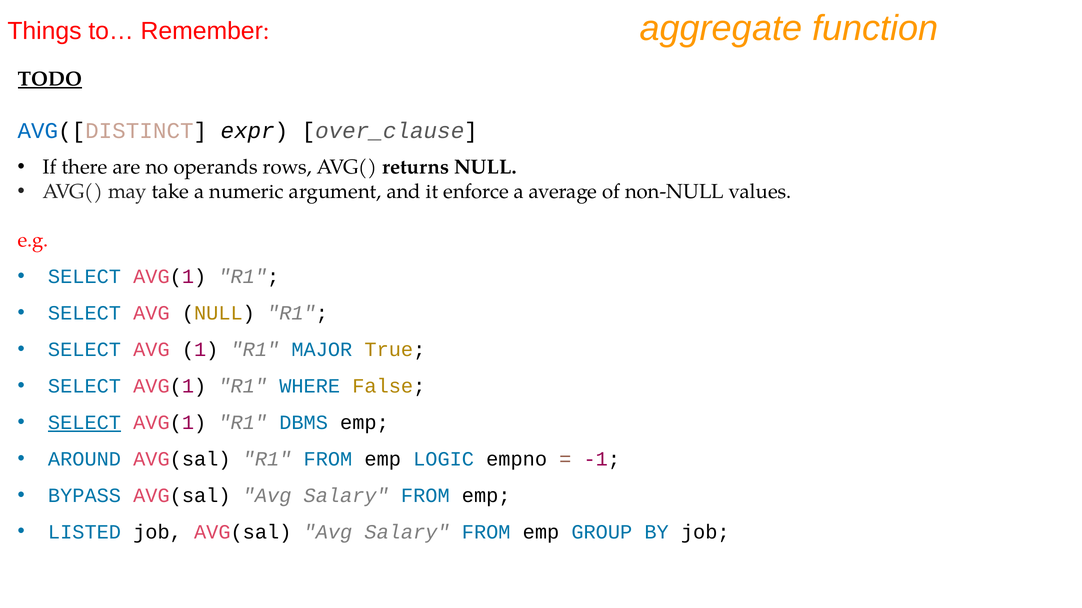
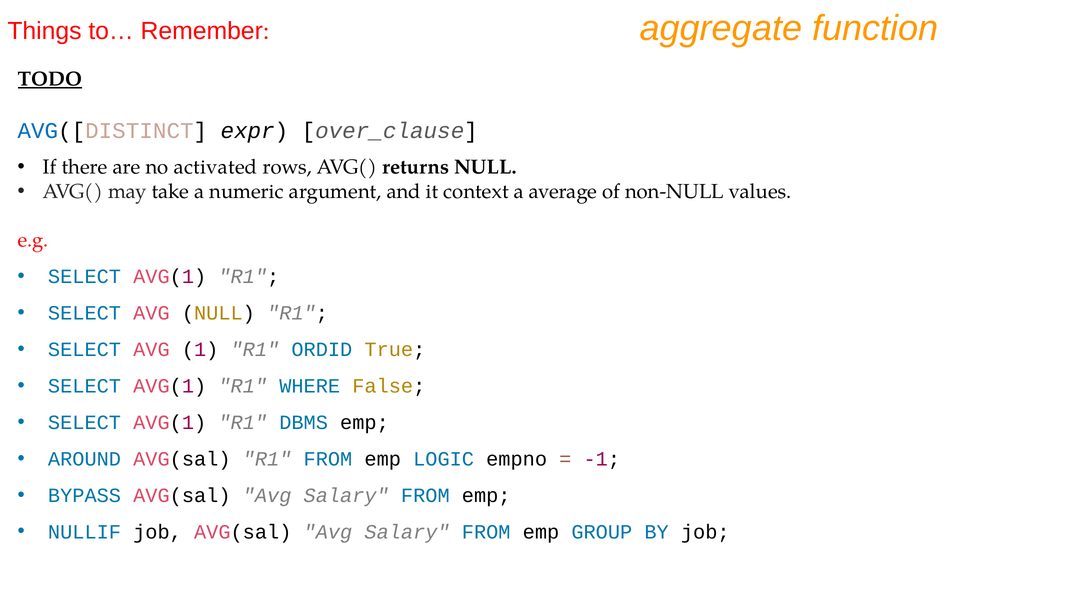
operands: operands -> activated
enforce: enforce -> context
MAJOR: MAJOR -> ORDID
SELECT at (85, 423) underline: present -> none
LISTED: LISTED -> NULLIF
